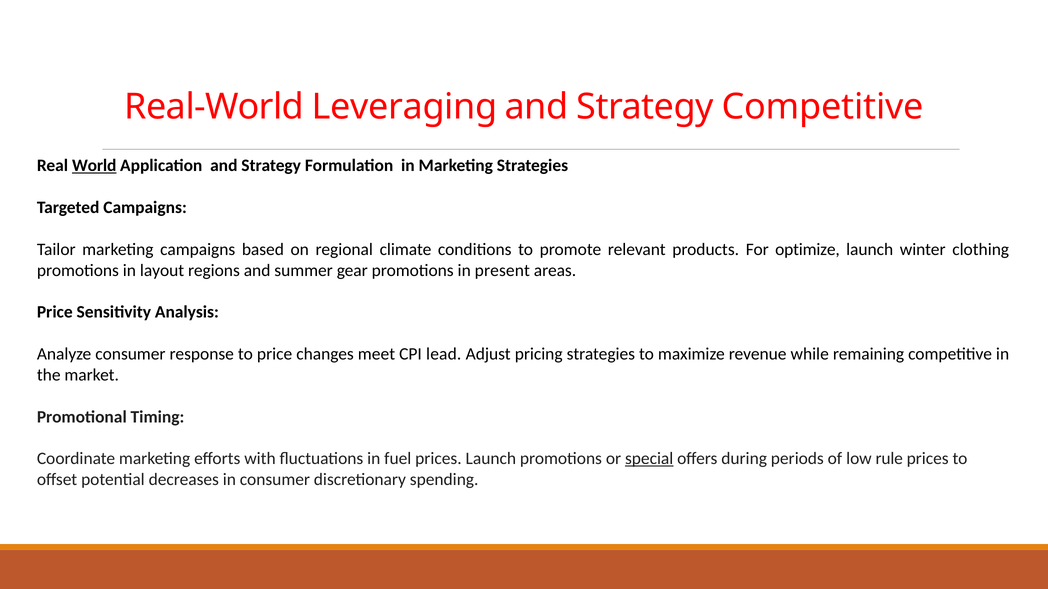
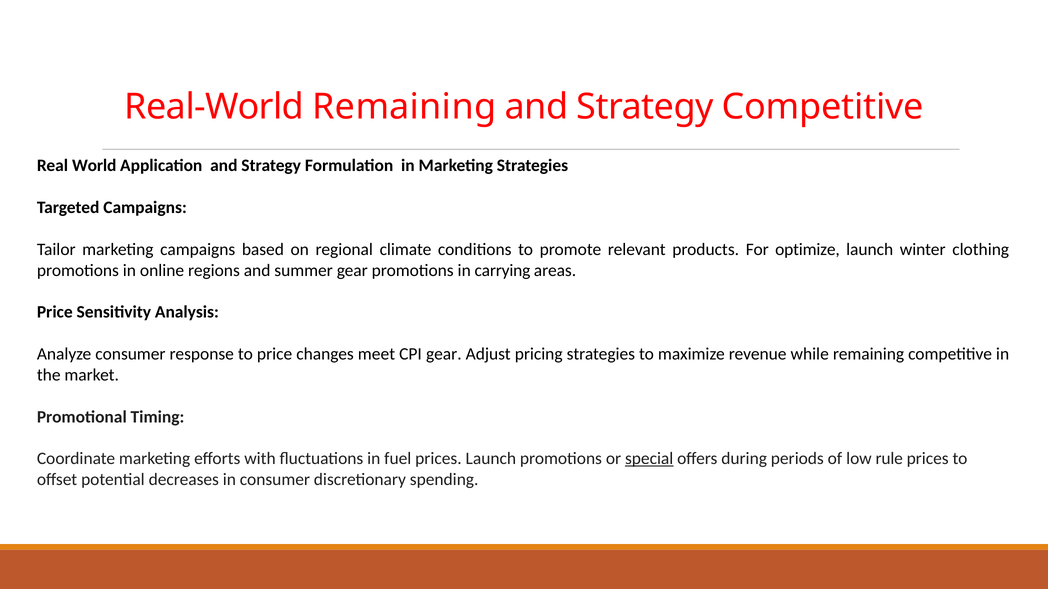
Real-World Leveraging: Leveraging -> Remaining
World underline: present -> none
layout: layout -> online
present: present -> carrying
CPI lead: lead -> gear
